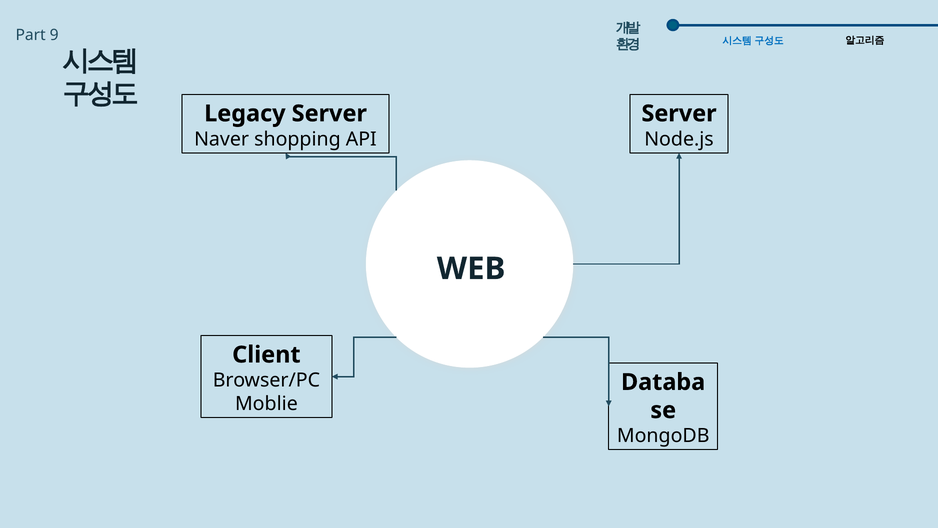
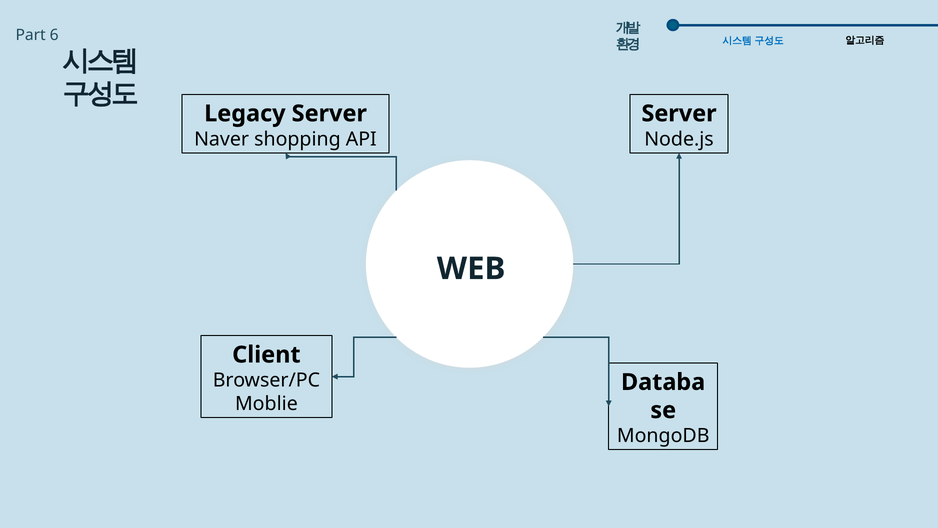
9: 9 -> 6
